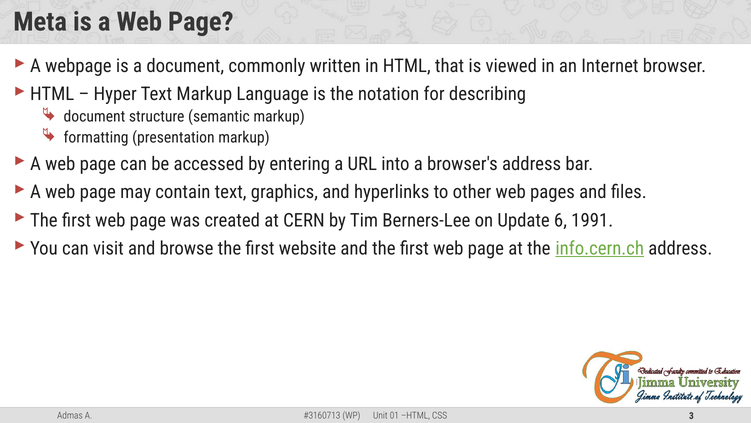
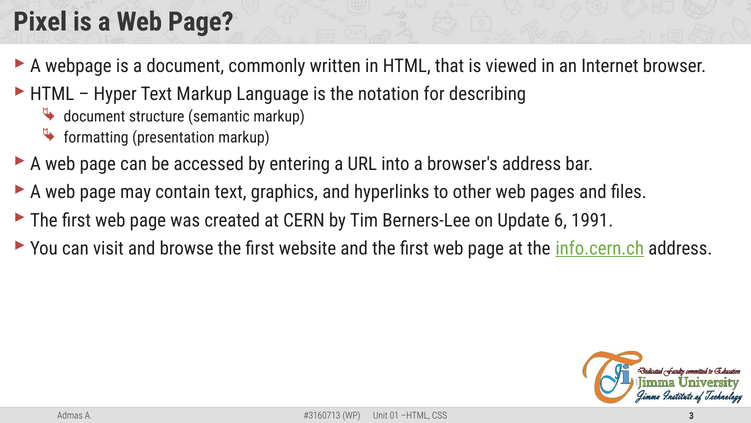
Meta: Meta -> Pixel
